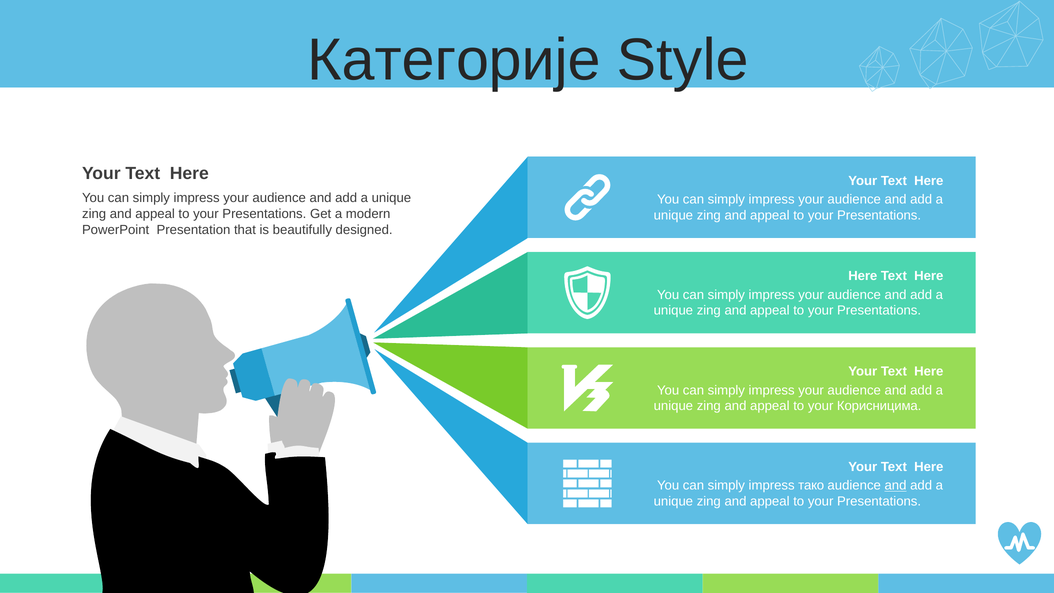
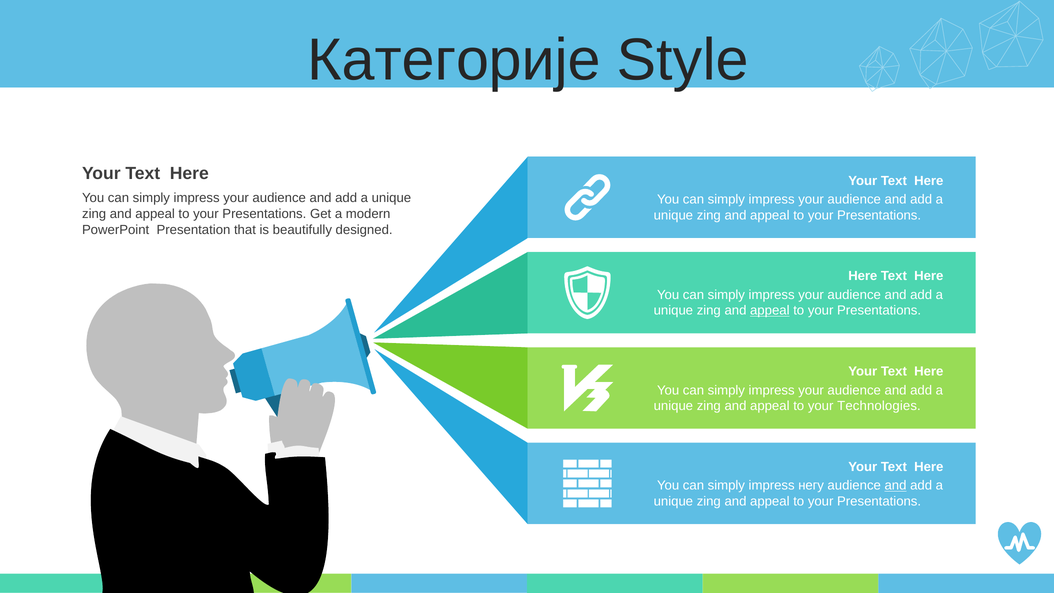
appeal at (770, 311) underline: none -> present
Корисницима: Корисницима -> Technologies
тако: тако -> негу
